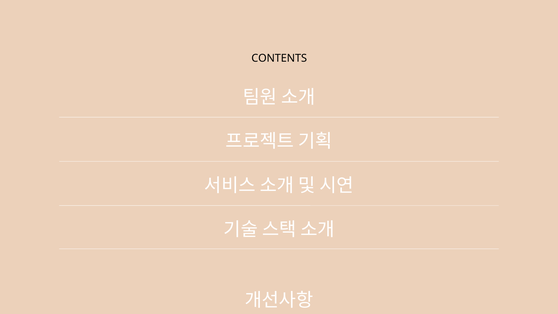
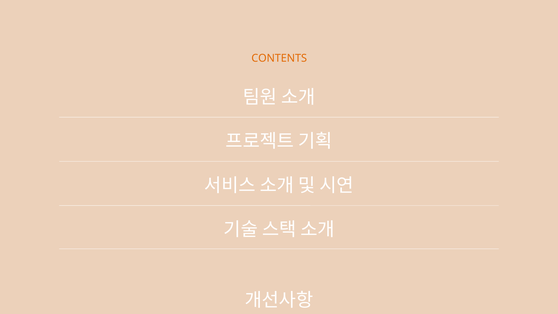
CONTENTS colour: black -> orange
